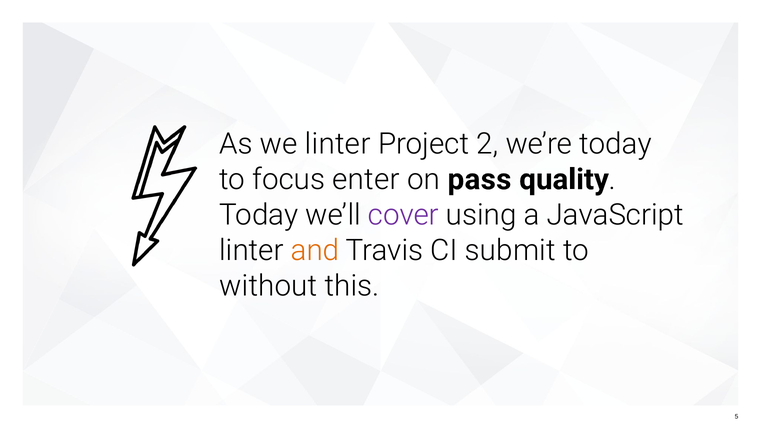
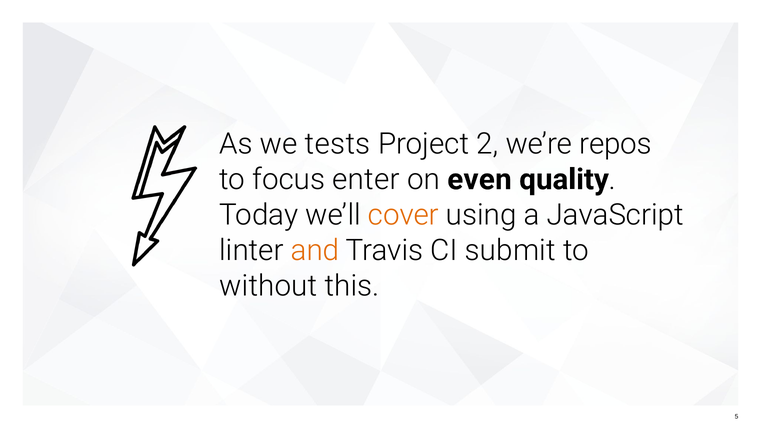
we linter: linter -> tests
we’re today: today -> repos
pass: pass -> even
cover colour: purple -> orange
